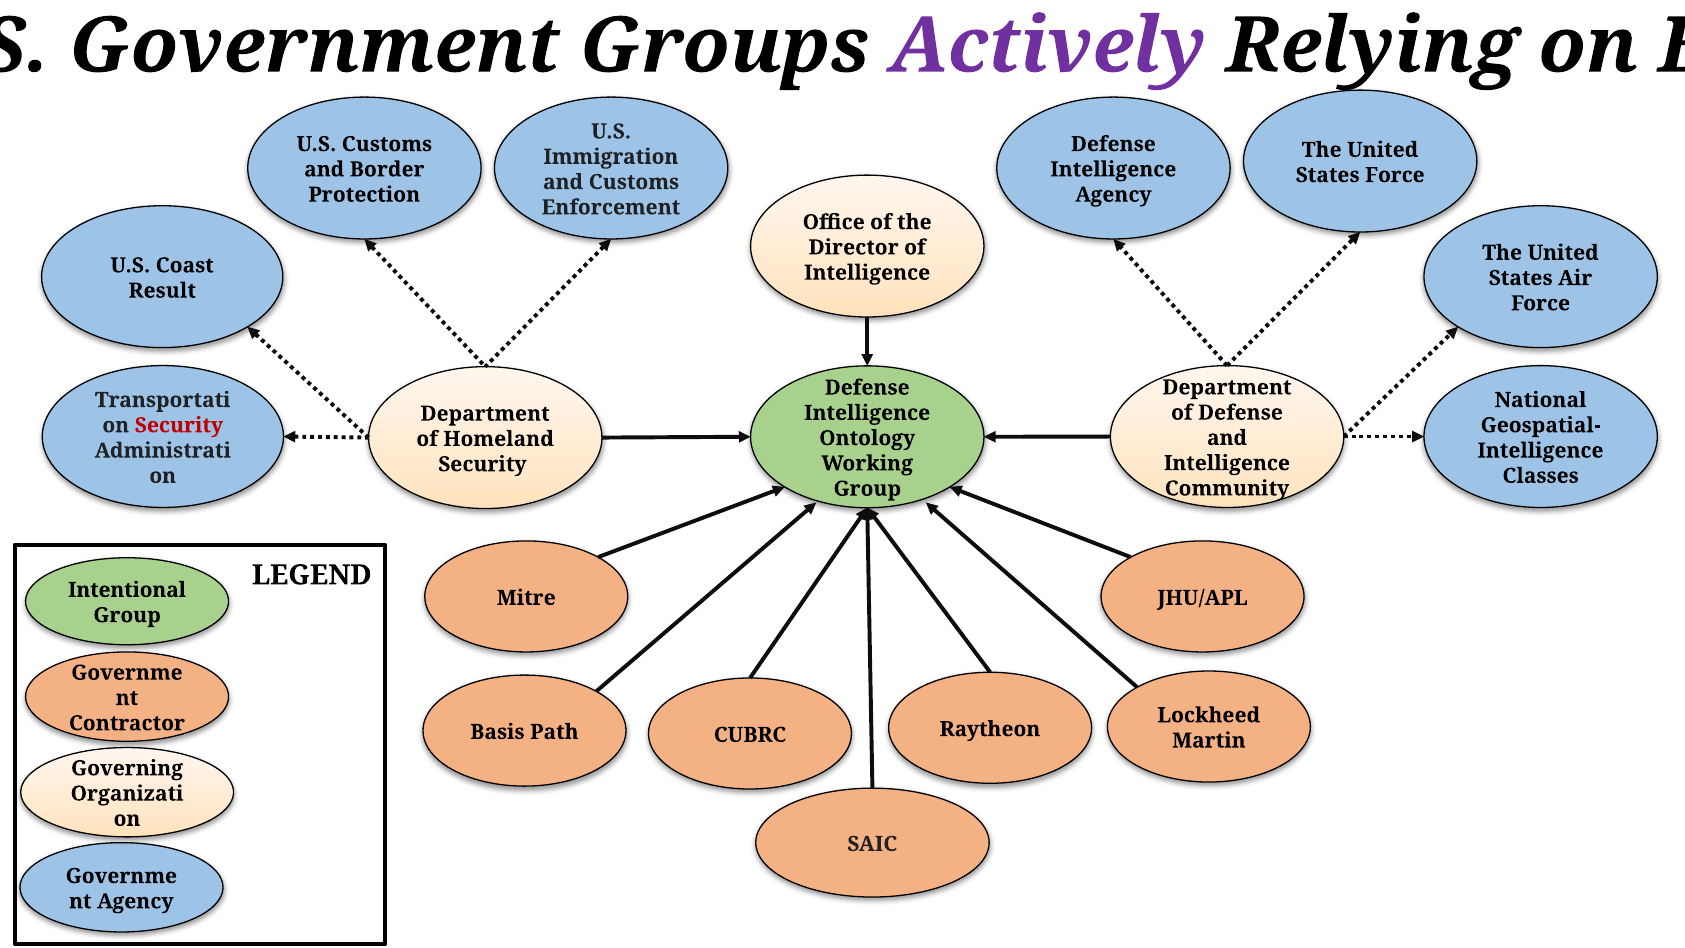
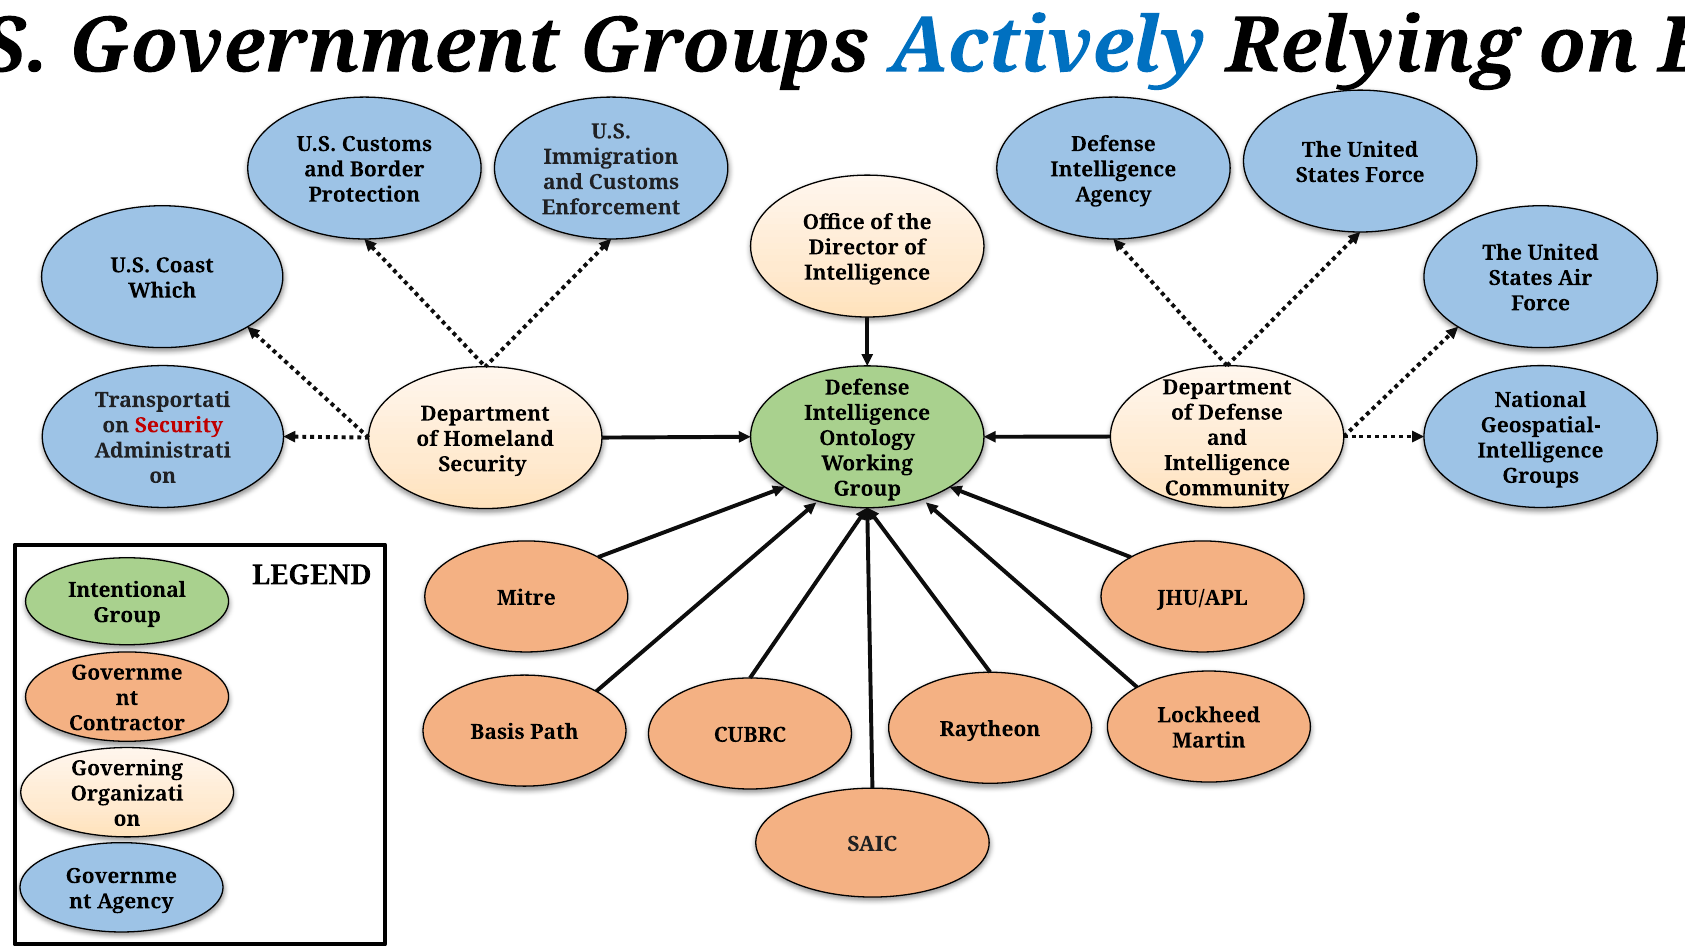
Actively colour: purple -> blue
Result: Result -> Which
Classes at (1541, 476): Classes -> Groups
